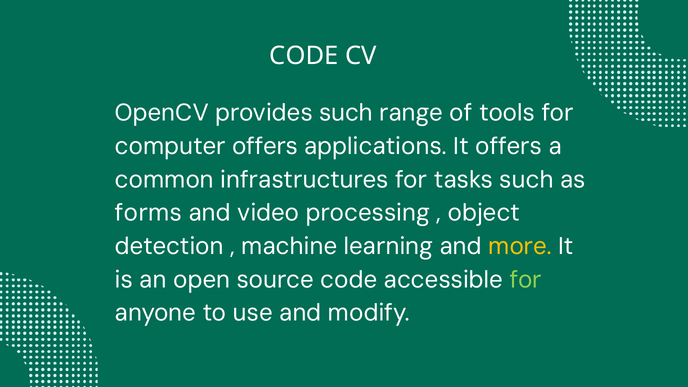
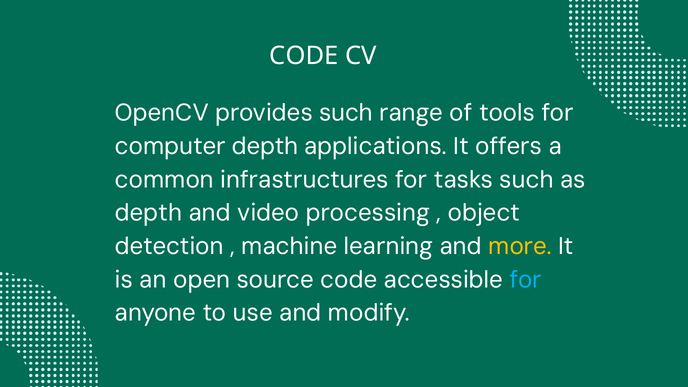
computer offers: offers -> depth
forms at (148, 213): forms -> depth
for at (526, 280) colour: light green -> light blue
